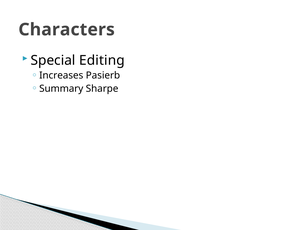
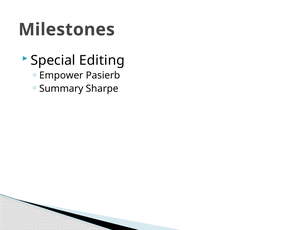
Characters: Characters -> Milestones
Increases: Increases -> Empower
